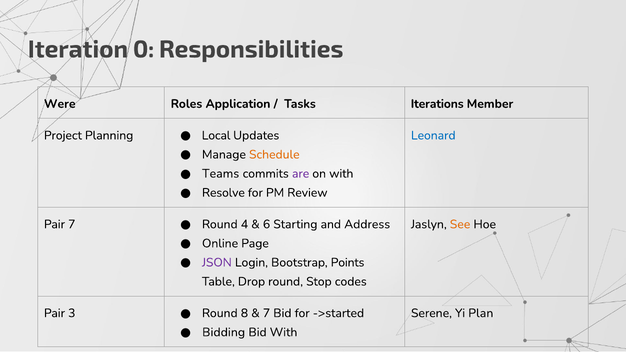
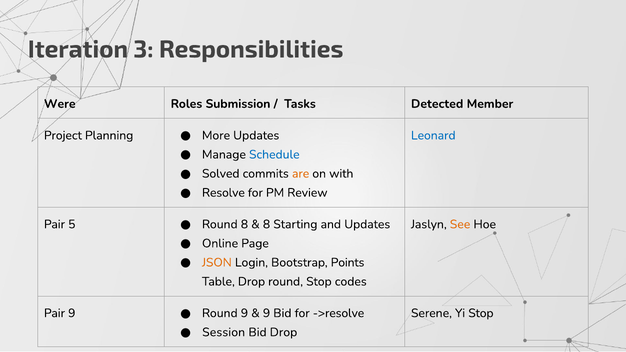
0: 0 -> 3
Application: Application -> Submission
Iterations: Iterations -> Detected
Local: Local -> More
Schedule colour: orange -> blue
Teams: Teams -> Solved
are colour: purple -> orange
Pair 7: 7 -> 5
Round 4: 4 -> 8
6 at (267, 224): 6 -> 8
and Address: Address -> Updates
JSON colour: purple -> orange
Pair 3: 3 -> 9
Round 8: 8 -> 9
7 at (267, 313): 7 -> 9
->started: ->started -> ->resolve
Yi Plan: Plan -> Stop
Bidding: Bidding -> Session
Bid With: With -> Drop
